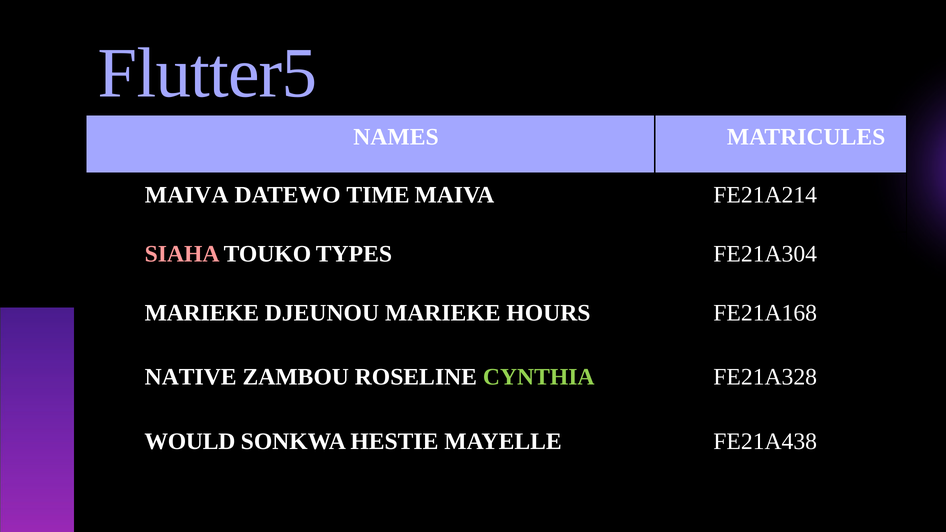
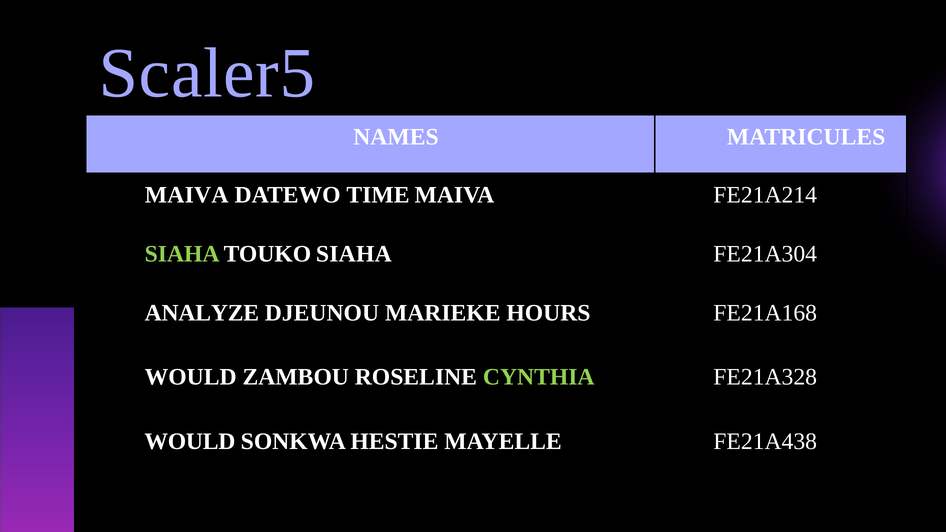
Flutter5: Flutter5 -> Scaler5
SIAHA at (182, 254) colour: pink -> light green
TOUKO TYPES: TYPES -> SIAHA
MARIEKE at (202, 313): MARIEKE -> ANALYZE
NATIVE at (191, 377): NATIVE -> WOULD
